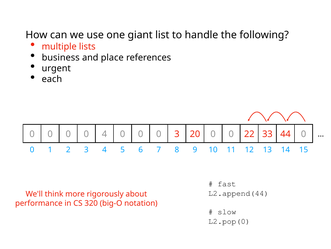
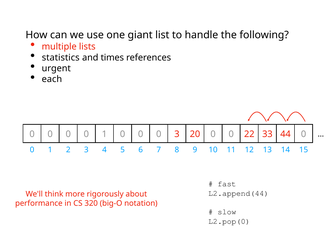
business: business -> statistics
place: place -> times
0 4: 4 -> 1
